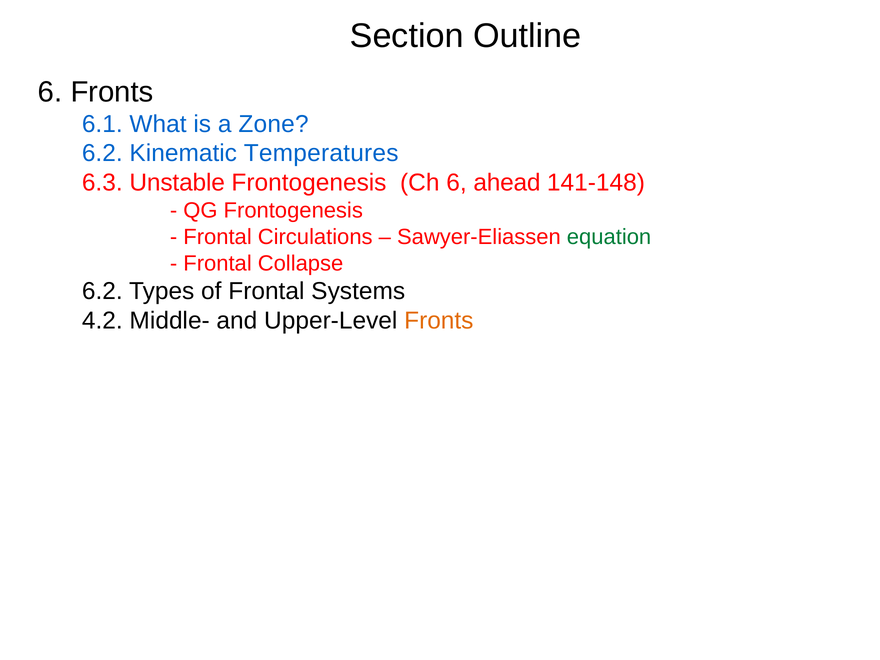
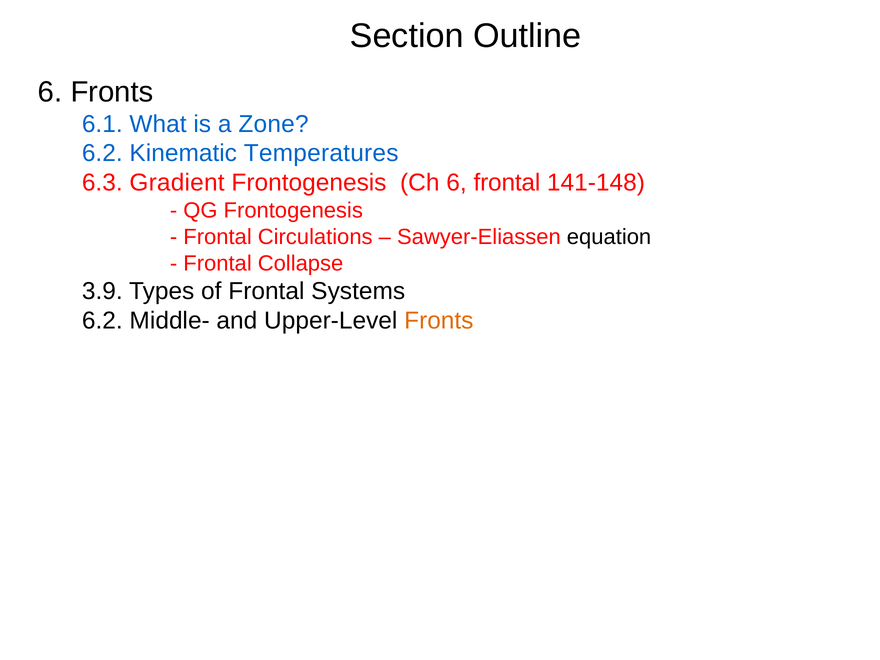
Unstable: Unstable -> Gradient
6 ahead: ahead -> frontal
equation colour: green -> black
6.2 at (102, 291): 6.2 -> 3.9
4.2 at (102, 321): 4.2 -> 6.2
